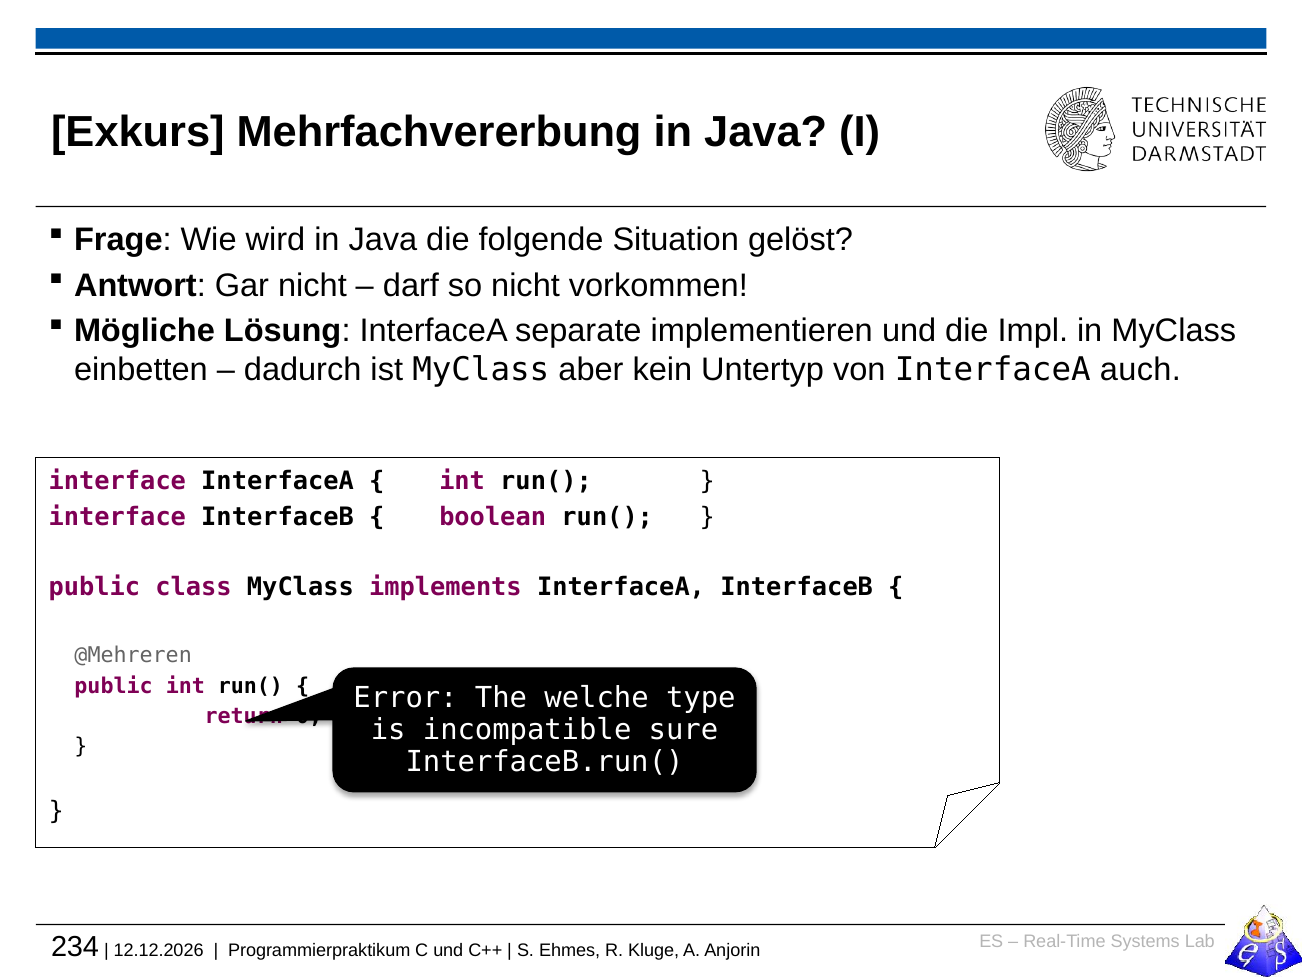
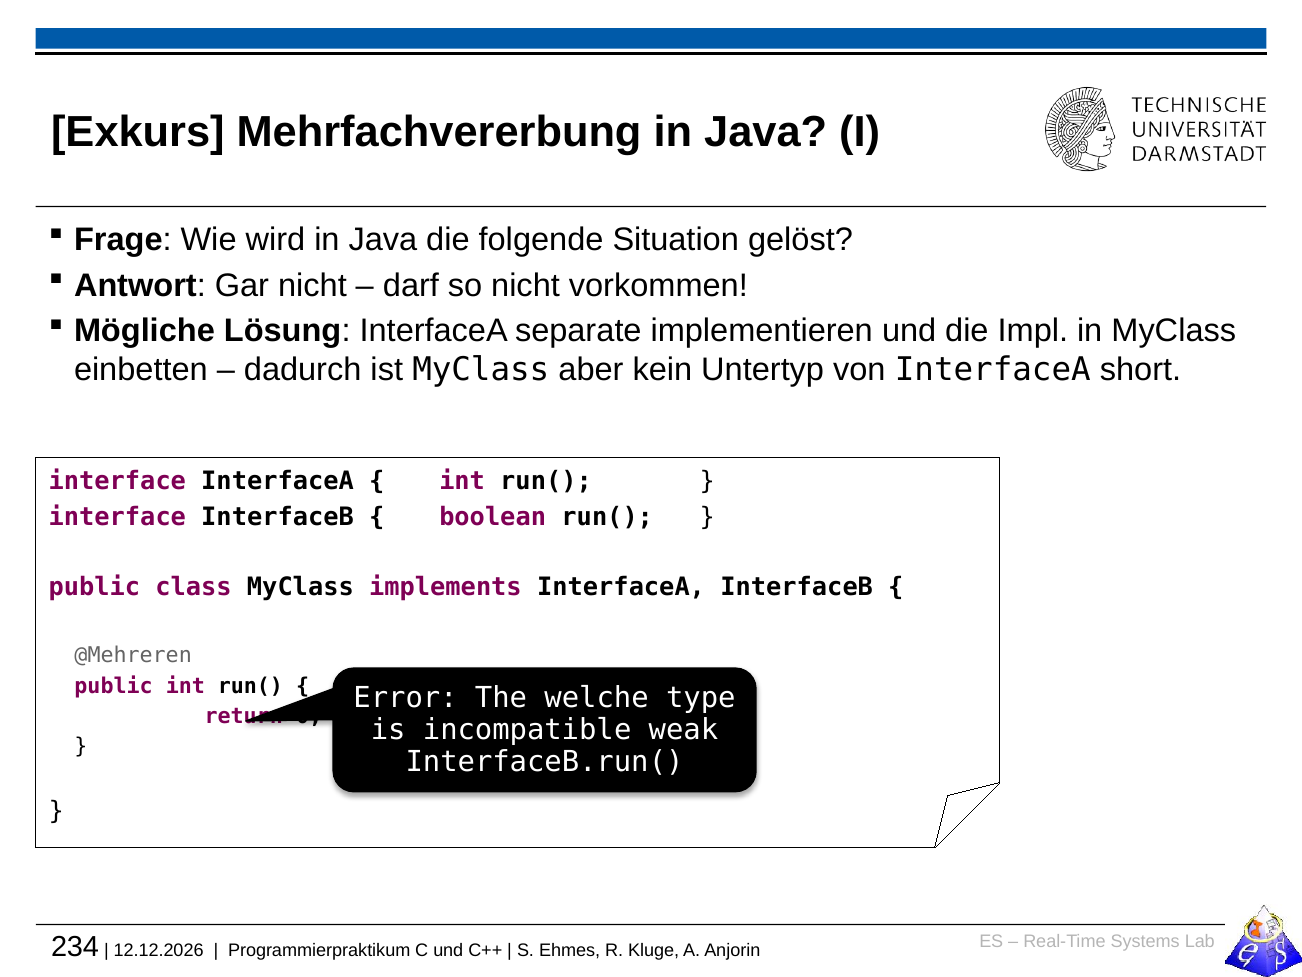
auch: auch -> short
sure: sure -> weak
